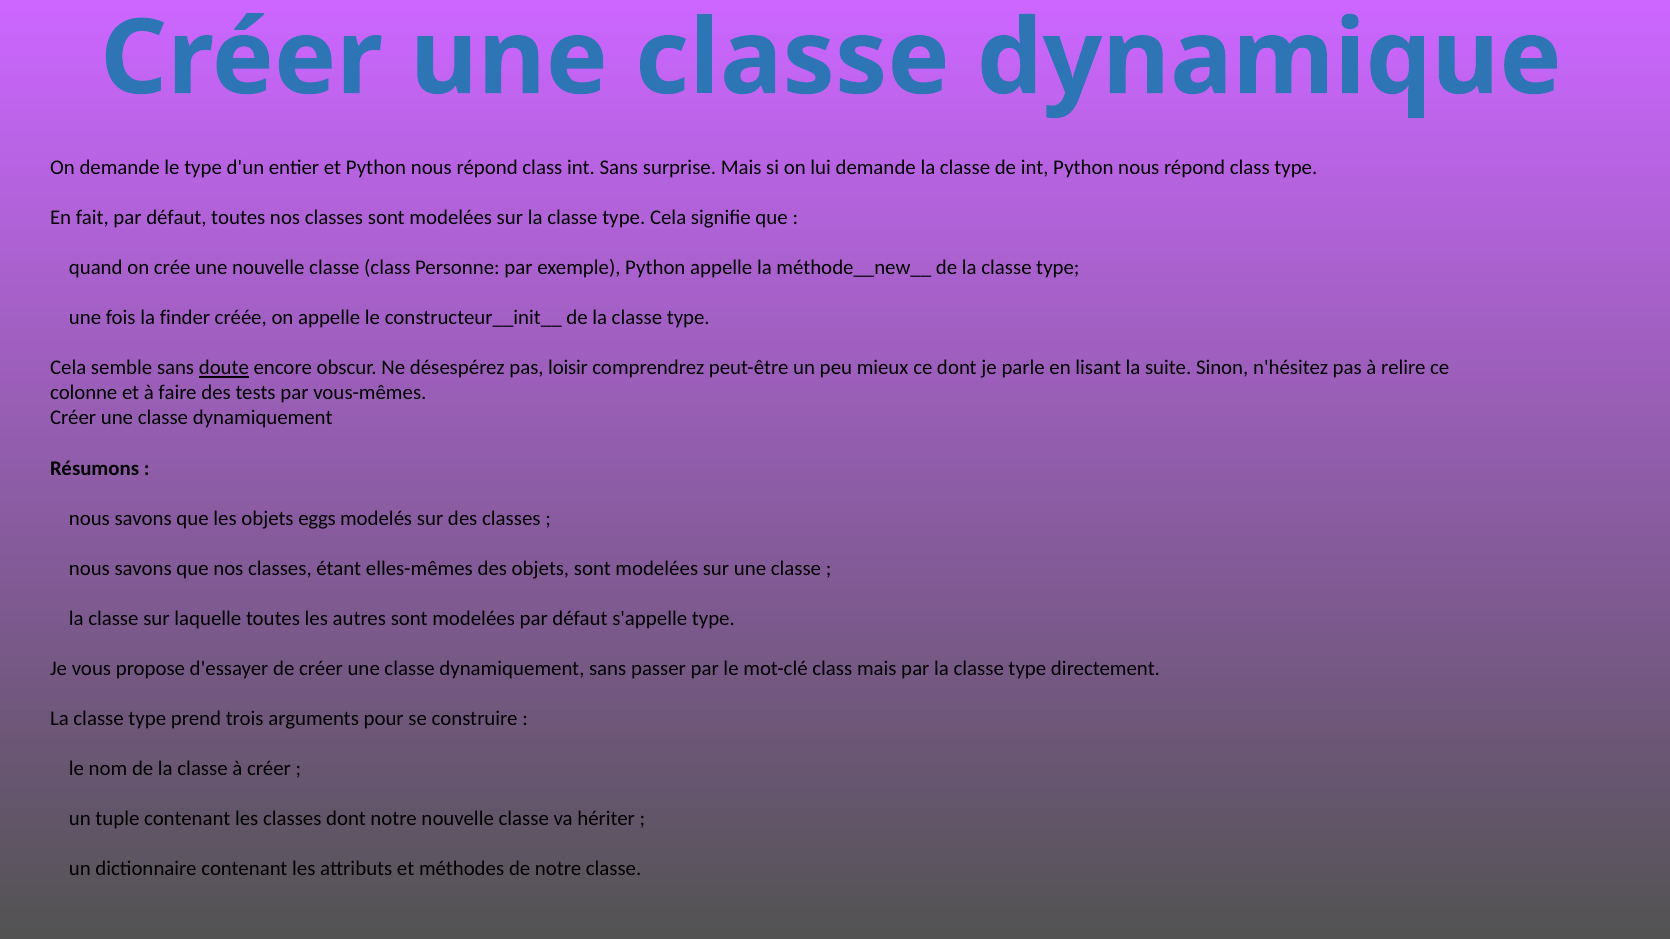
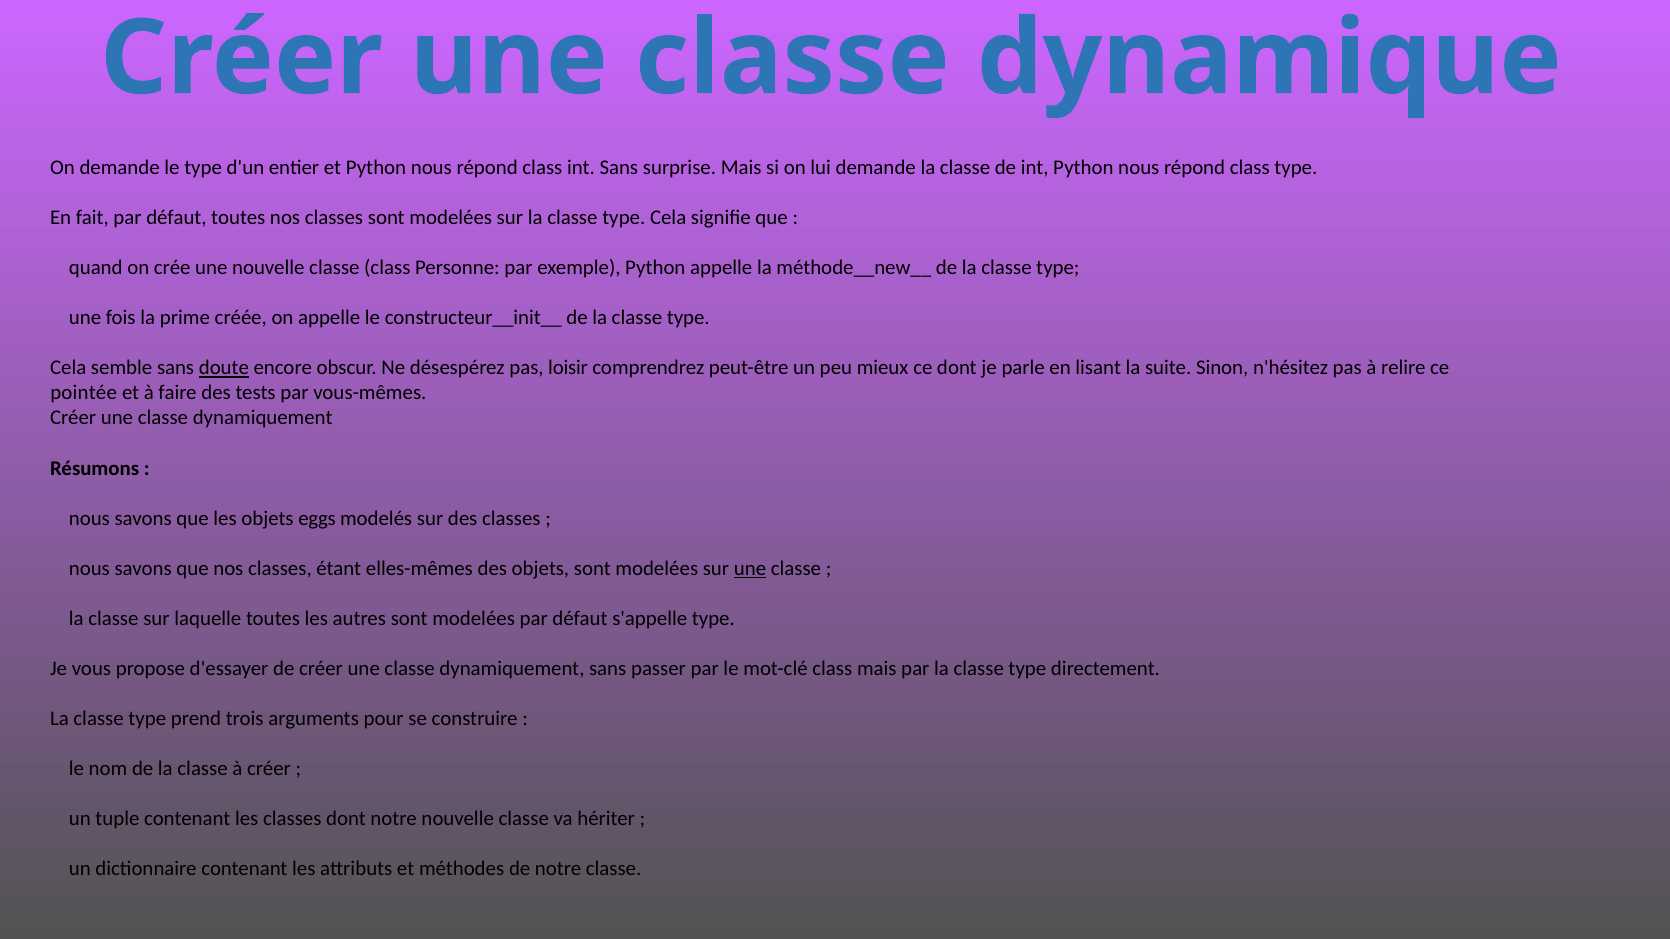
finder: finder -> prime
colonne: colonne -> pointée
une at (750, 569) underline: none -> present
